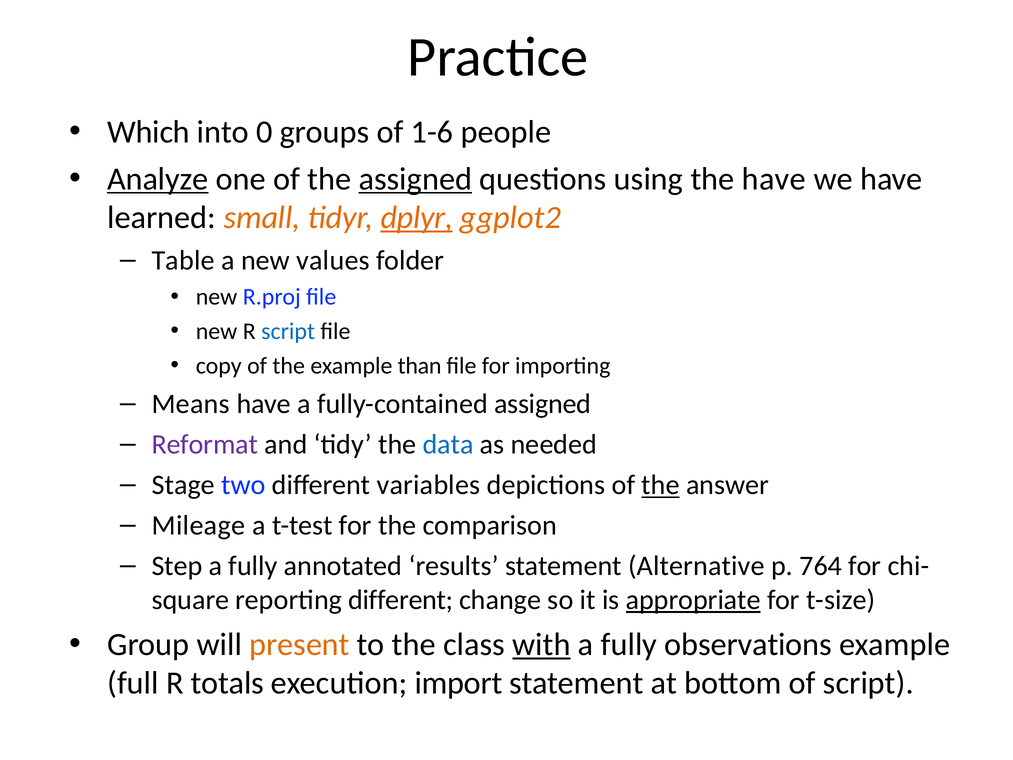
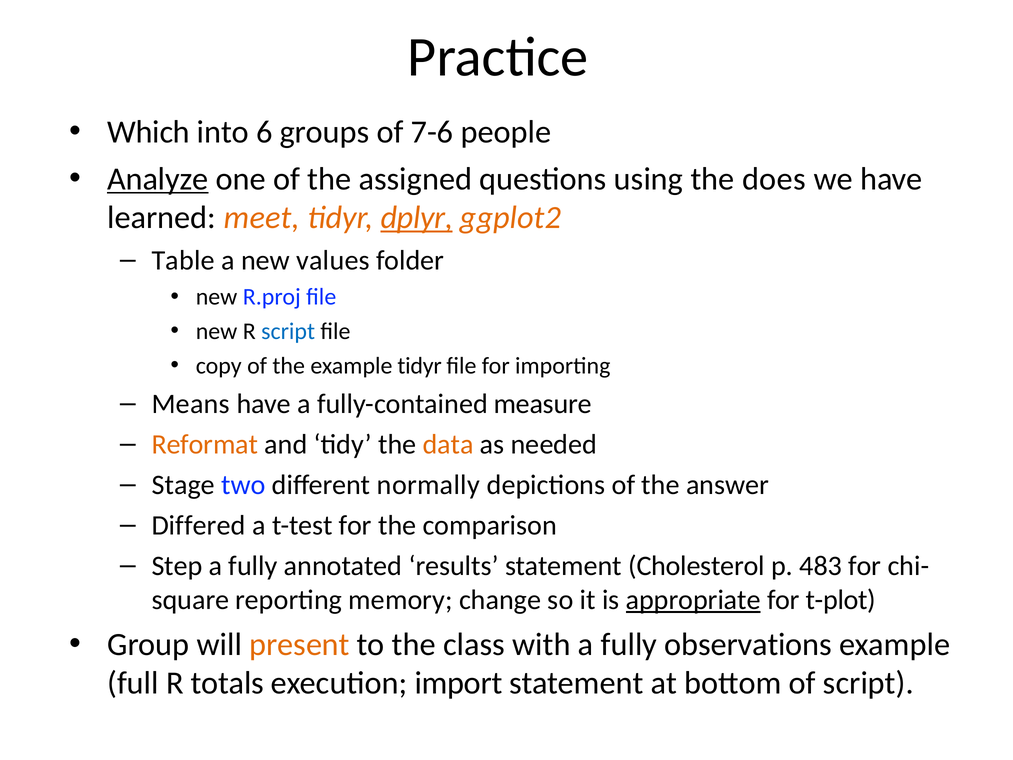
0: 0 -> 6
1-6: 1-6 -> 7-6
assigned at (415, 179) underline: present -> none
the have: have -> does
small: small -> meet
example than: than -> tidyr
fully-contained assigned: assigned -> measure
Reformat colour: purple -> orange
data colour: blue -> orange
variables: variables -> normally
the at (660, 485) underline: present -> none
Mileage: Mileage -> Differed
Alternative: Alternative -> Cholesterol
764: 764 -> 483
reporting different: different -> memory
t-size: t-size -> t-plot
with underline: present -> none
